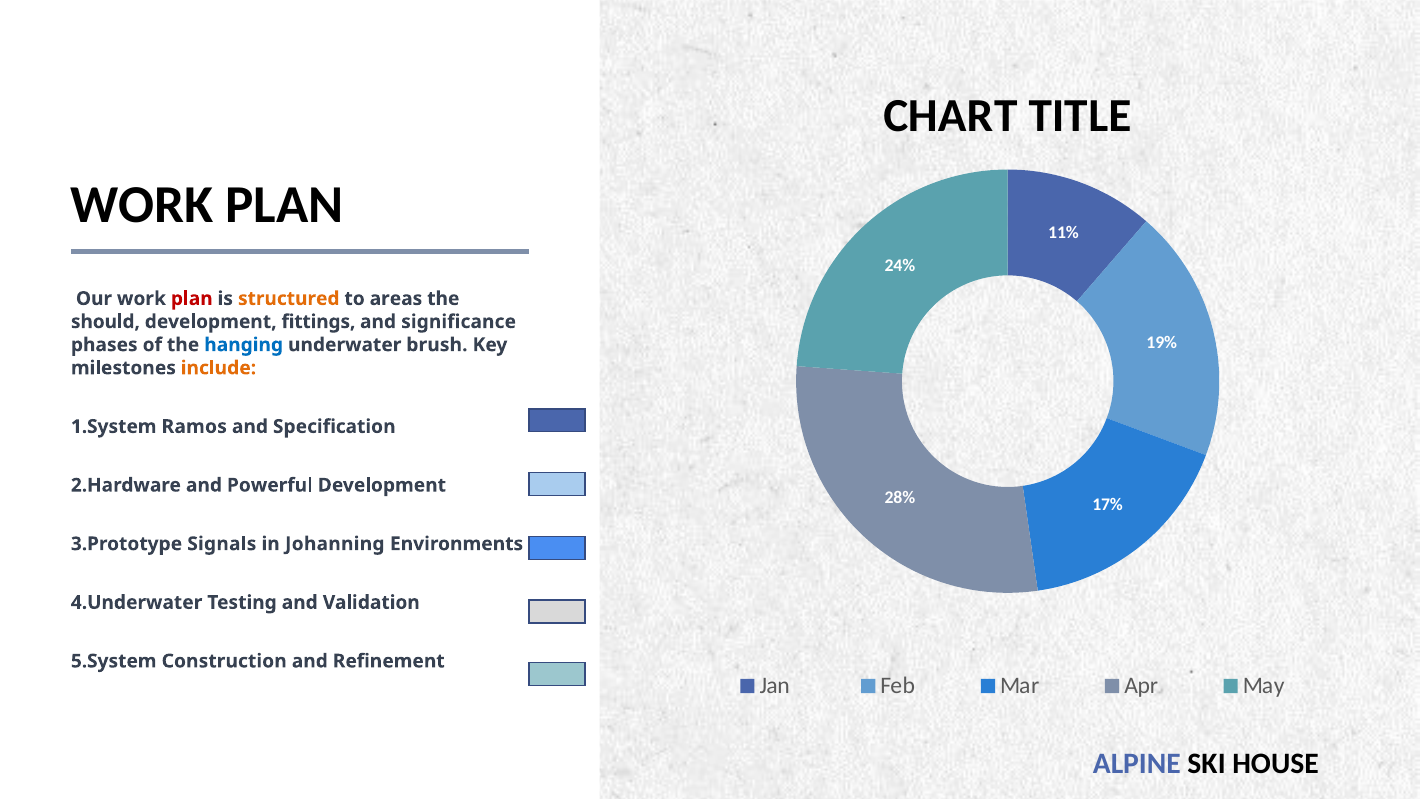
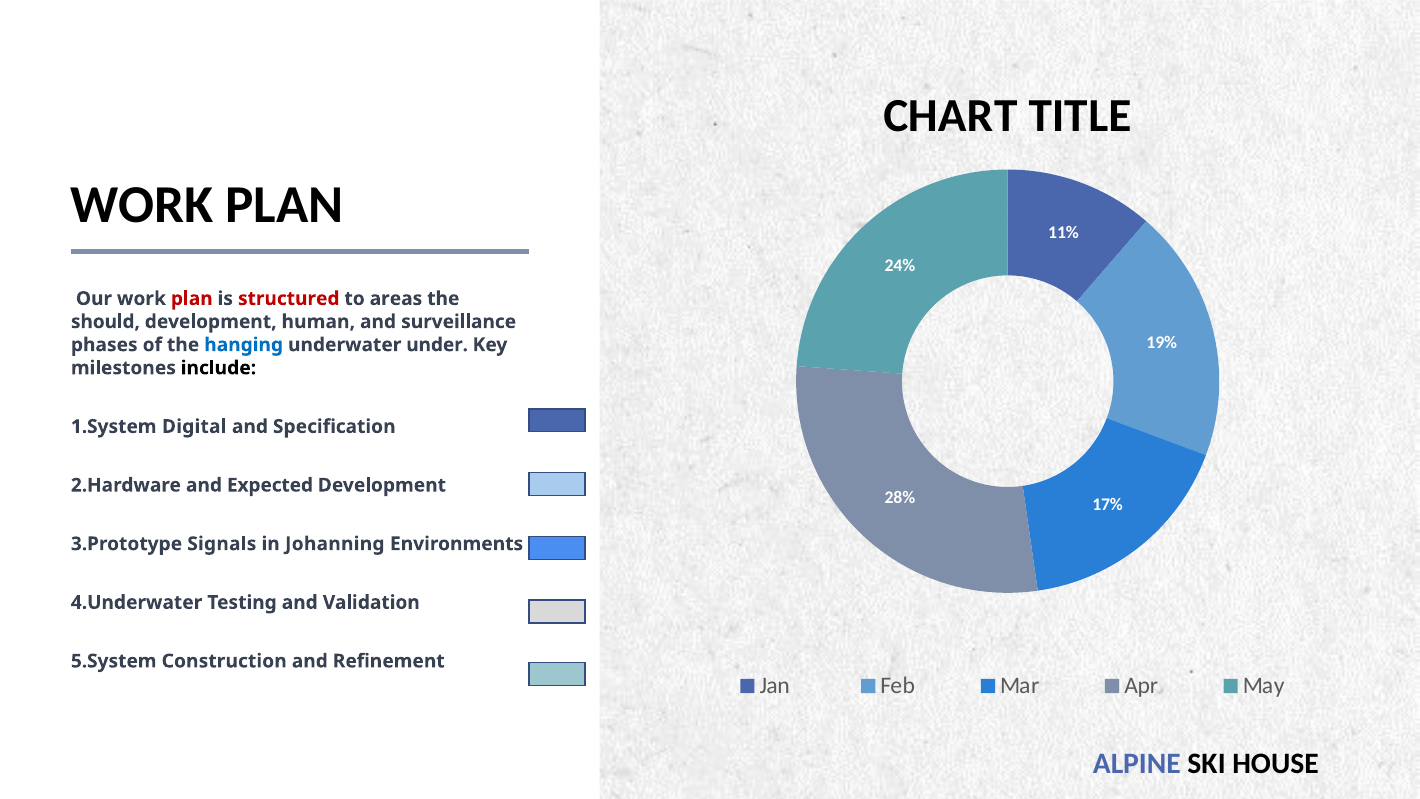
structured colour: orange -> red
fittings: fittings -> human
significance: significance -> surveillance
brush: brush -> under
include colour: orange -> black
Ramos: Ramos -> Digital
Powerful: Powerful -> Expected
